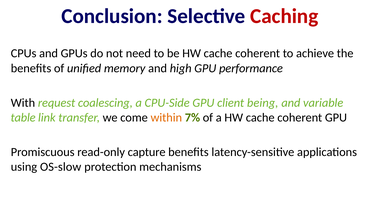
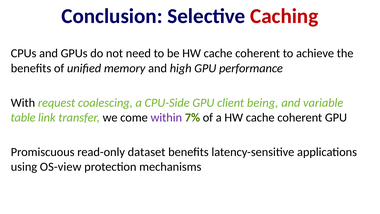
within colour: orange -> purple
capture: capture -> dataset
OS-slow: OS-slow -> OS-view
